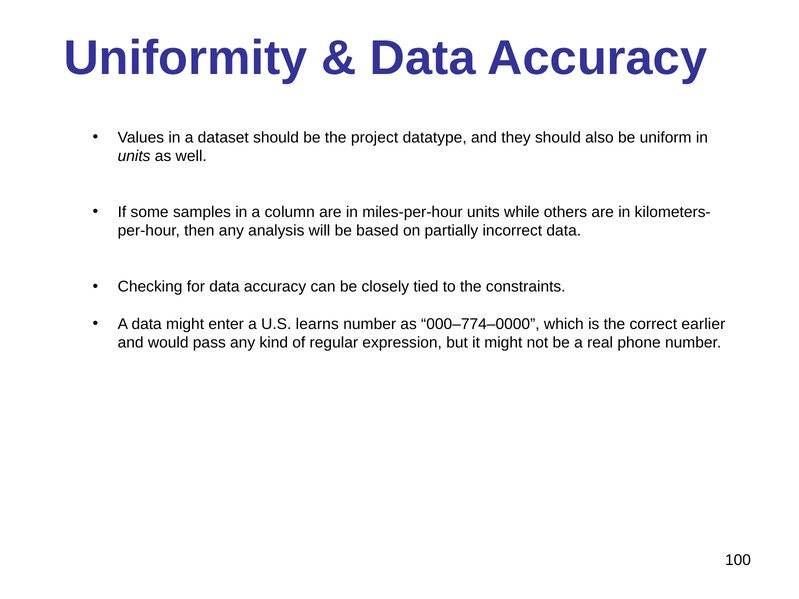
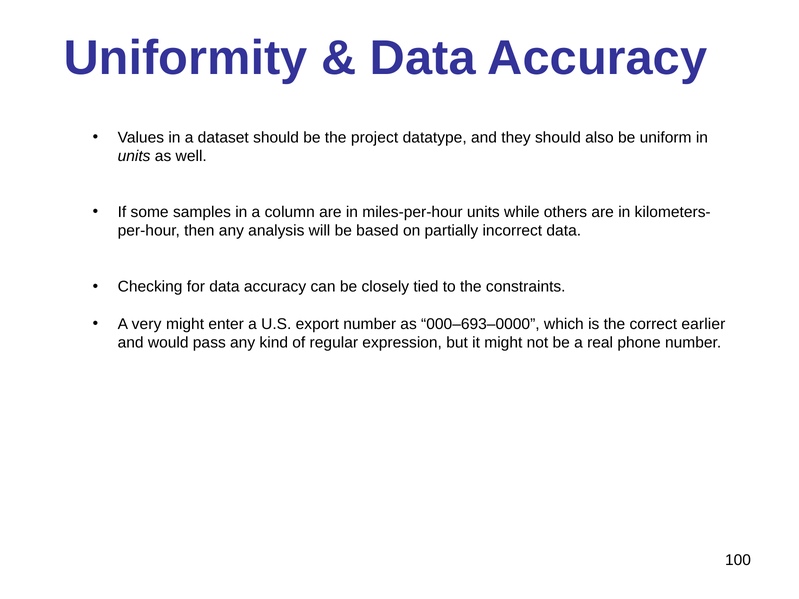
A data: data -> very
learns: learns -> export
000–774–0000: 000–774–0000 -> 000–693–0000
